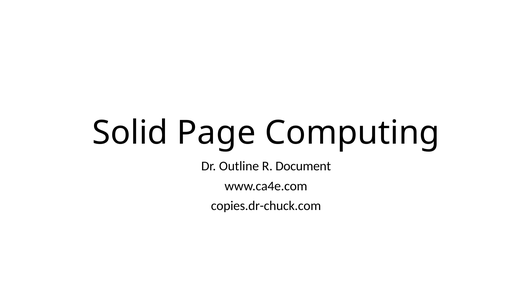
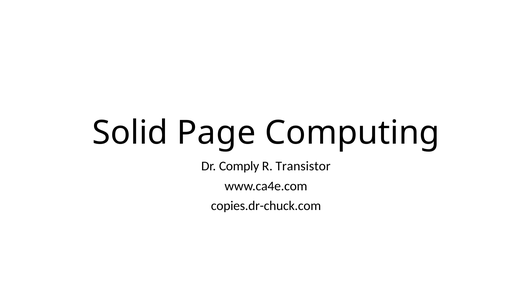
Outline: Outline -> Comply
Document: Document -> Transistor
